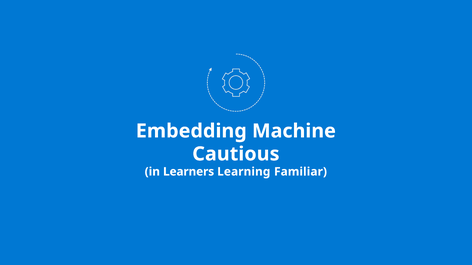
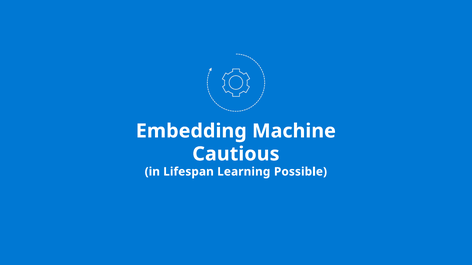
Learners: Learners -> Lifespan
Familiar: Familiar -> Possible
